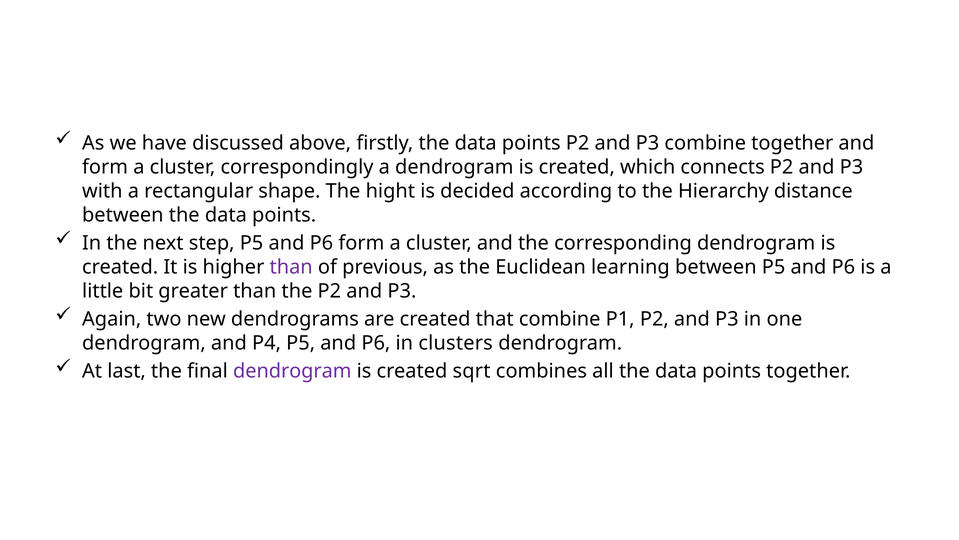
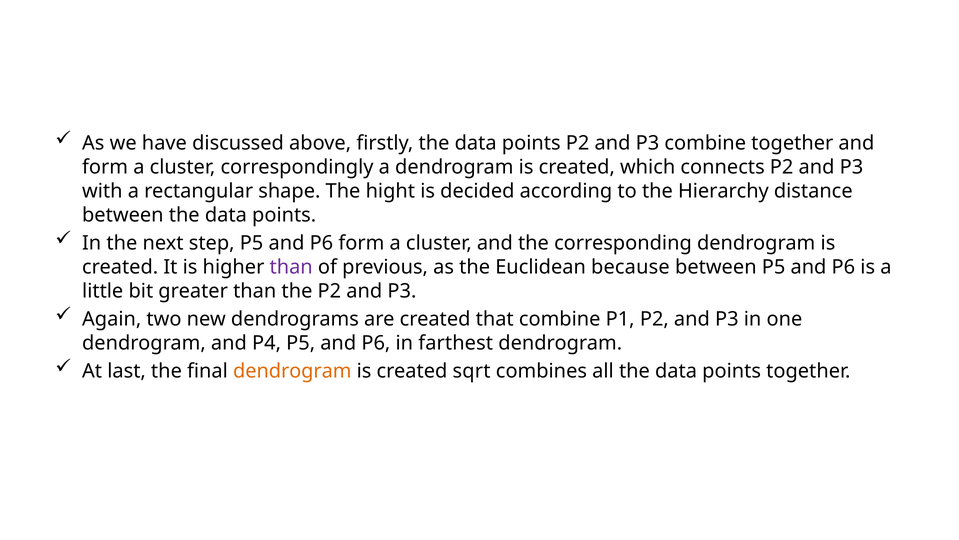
learning: learning -> because
clusters: clusters -> farthest
dendrogram at (292, 371) colour: purple -> orange
